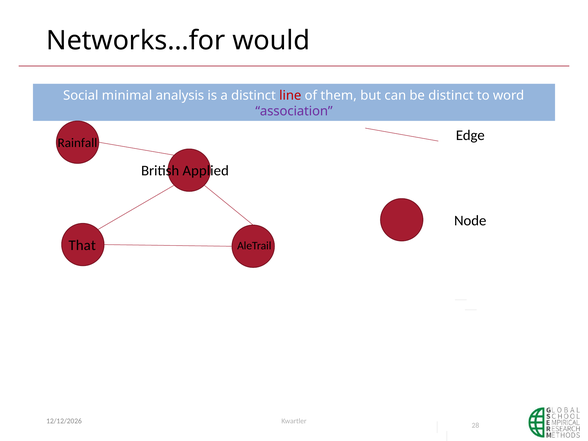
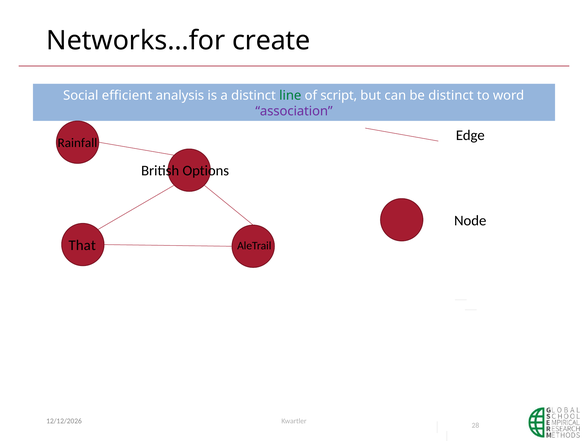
would: would -> create
minimal: minimal -> efficient
line colour: red -> green
them: them -> script
Applied: Applied -> Options
